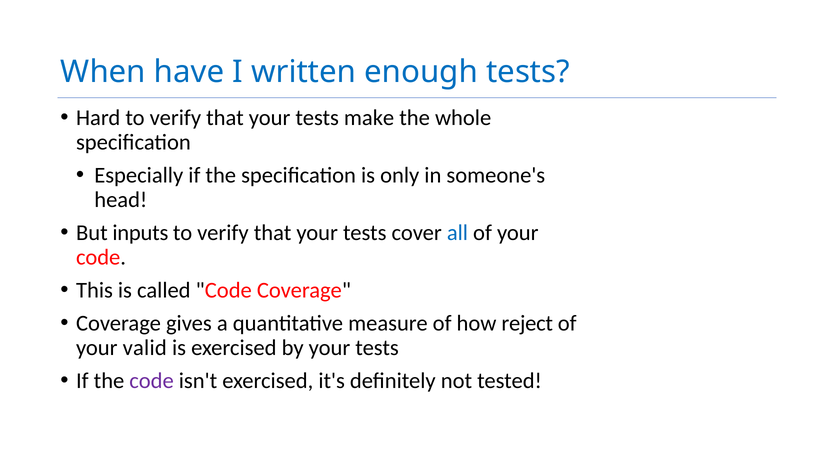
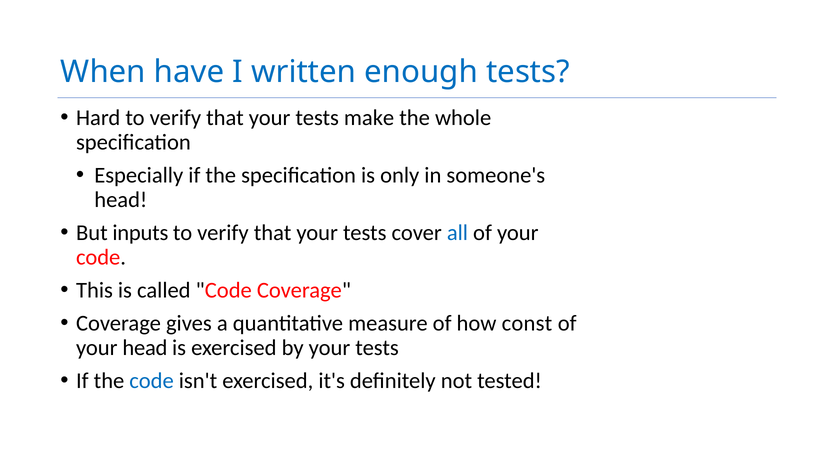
reject: reject -> const
your valid: valid -> head
code at (152, 381) colour: purple -> blue
